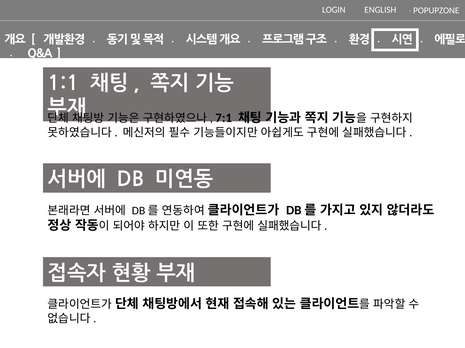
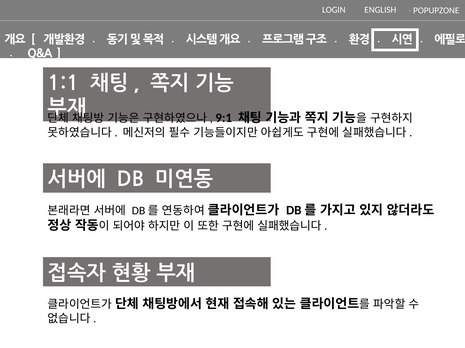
7:1: 7:1 -> 9:1
